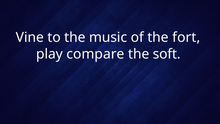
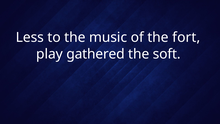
Vine: Vine -> Less
compare: compare -> gathered
